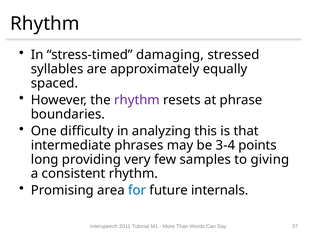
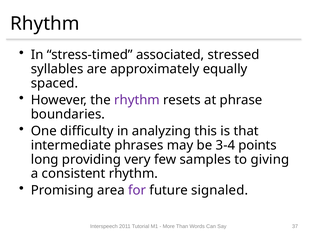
damaging: damaging -> associated
for colour: blue -> purple
internals: internals -> signaled
